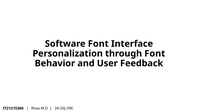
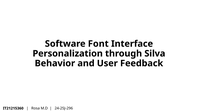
through Font: Font -> Silva
